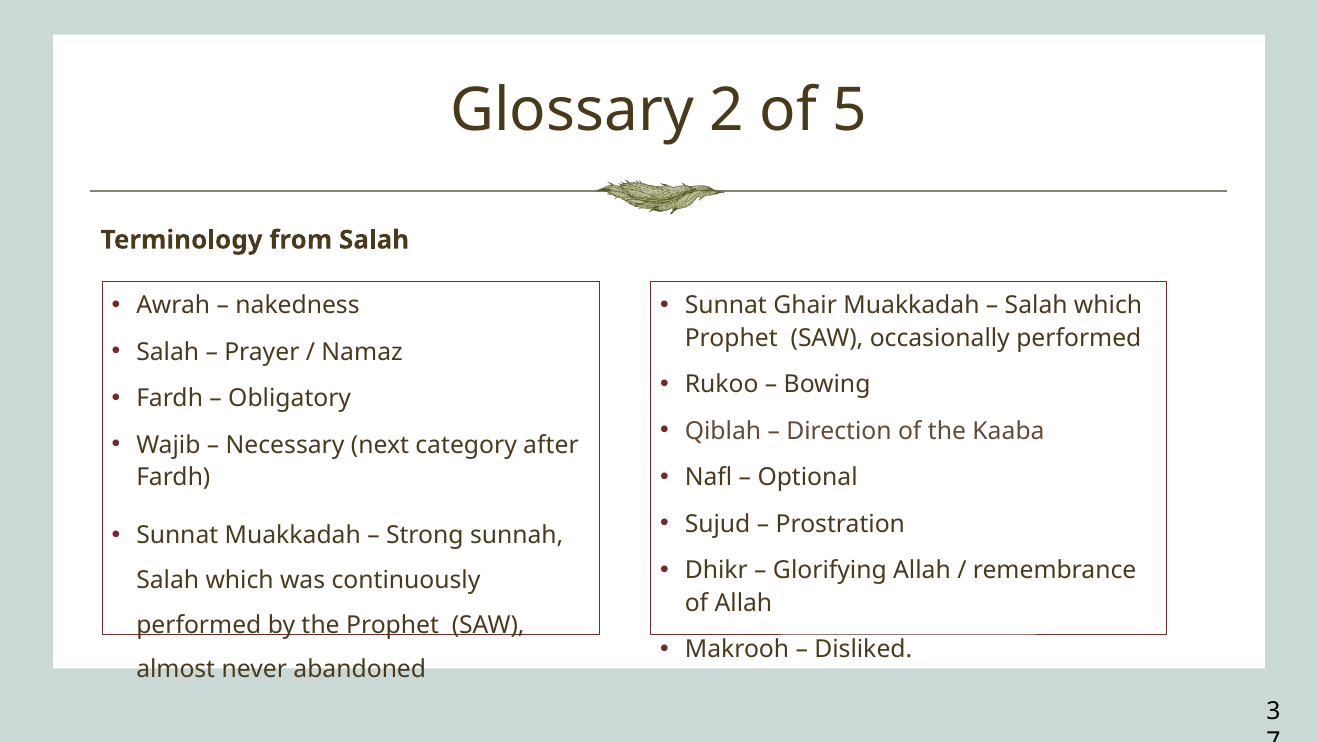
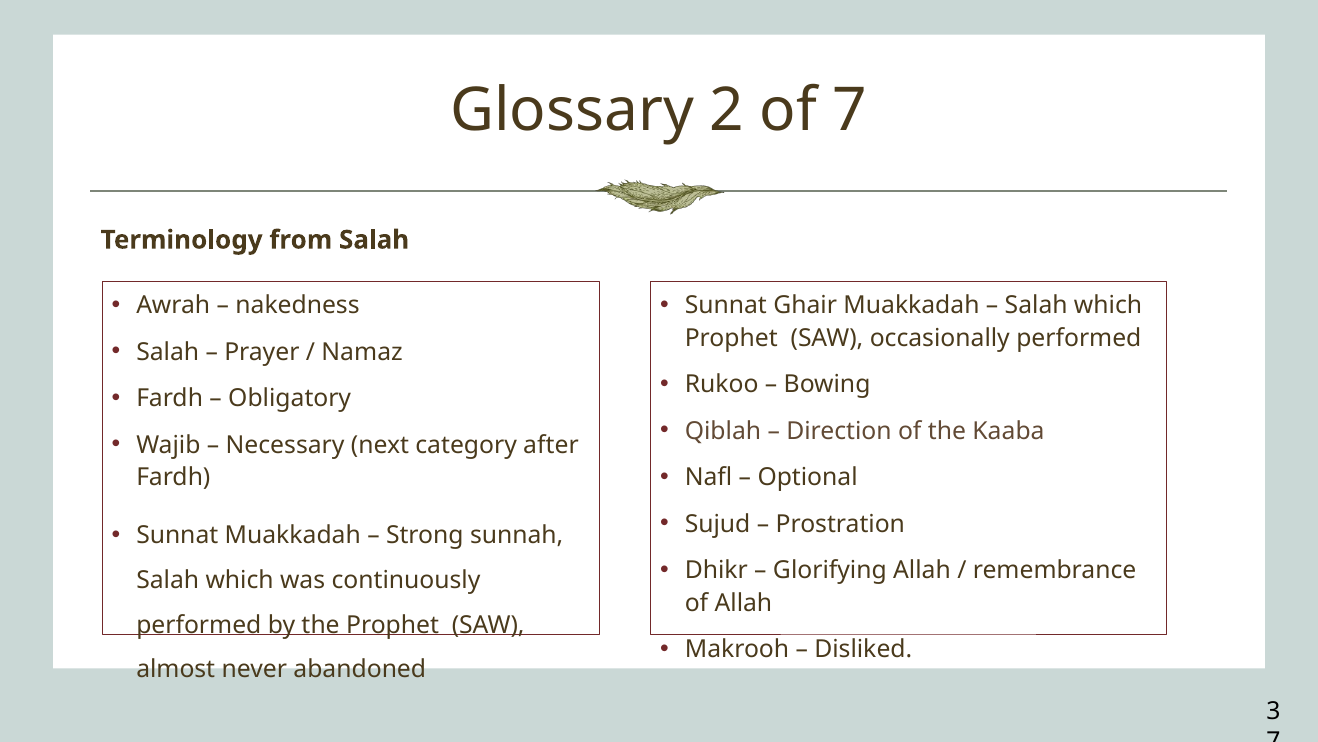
of 5: 5 -> 7
